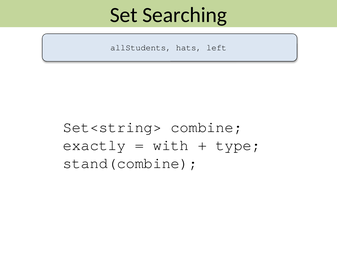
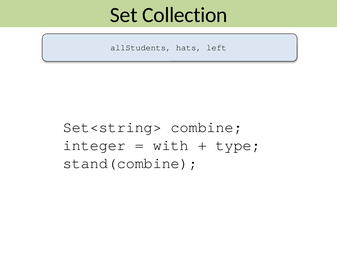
Searching: Searching -> Collection
exactly: exactly -> integer
